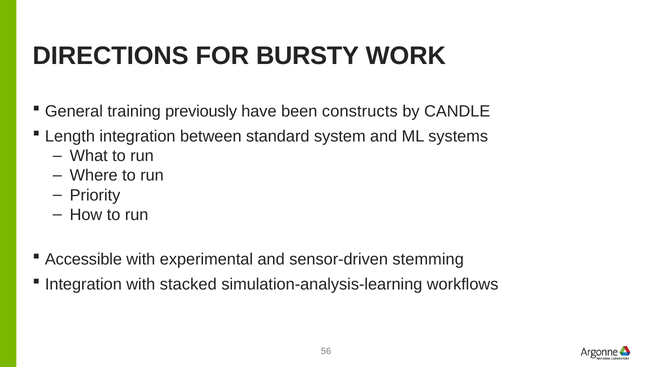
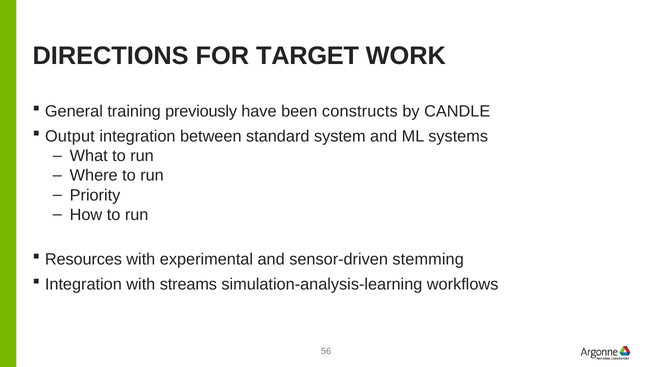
BURSTY: BURSTY -> TARGET
Length: Length -> Output
Accessible: Accessible -> Resources
stacked: stacked -> streams
